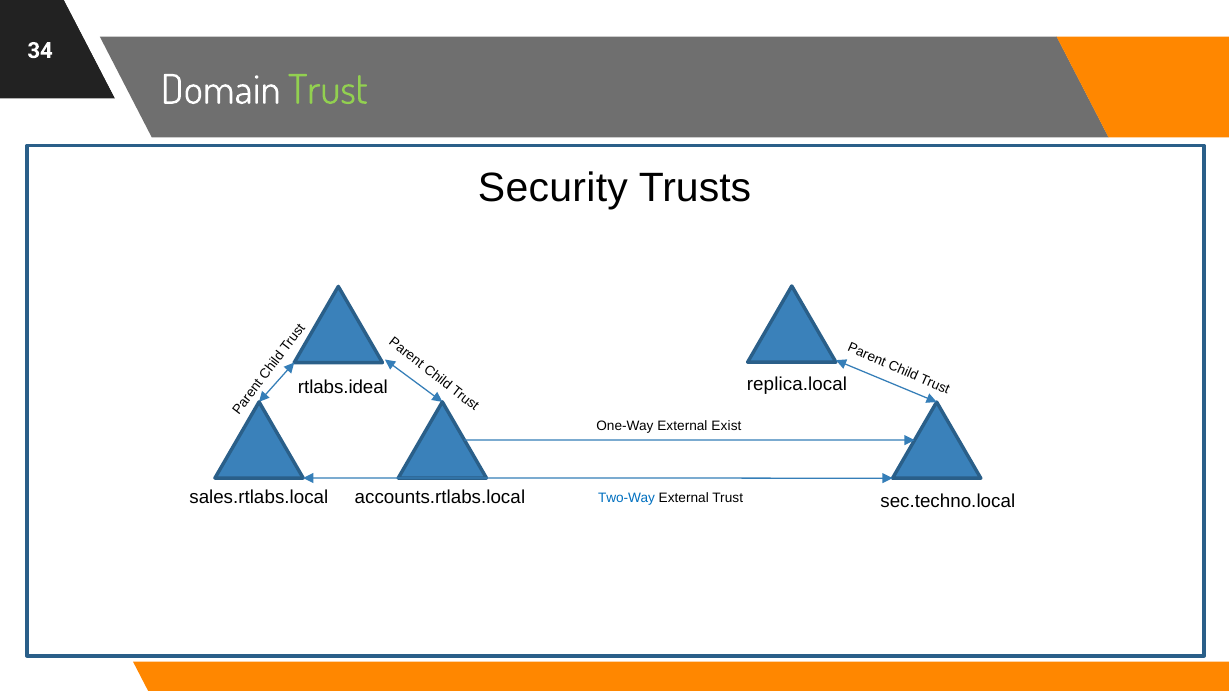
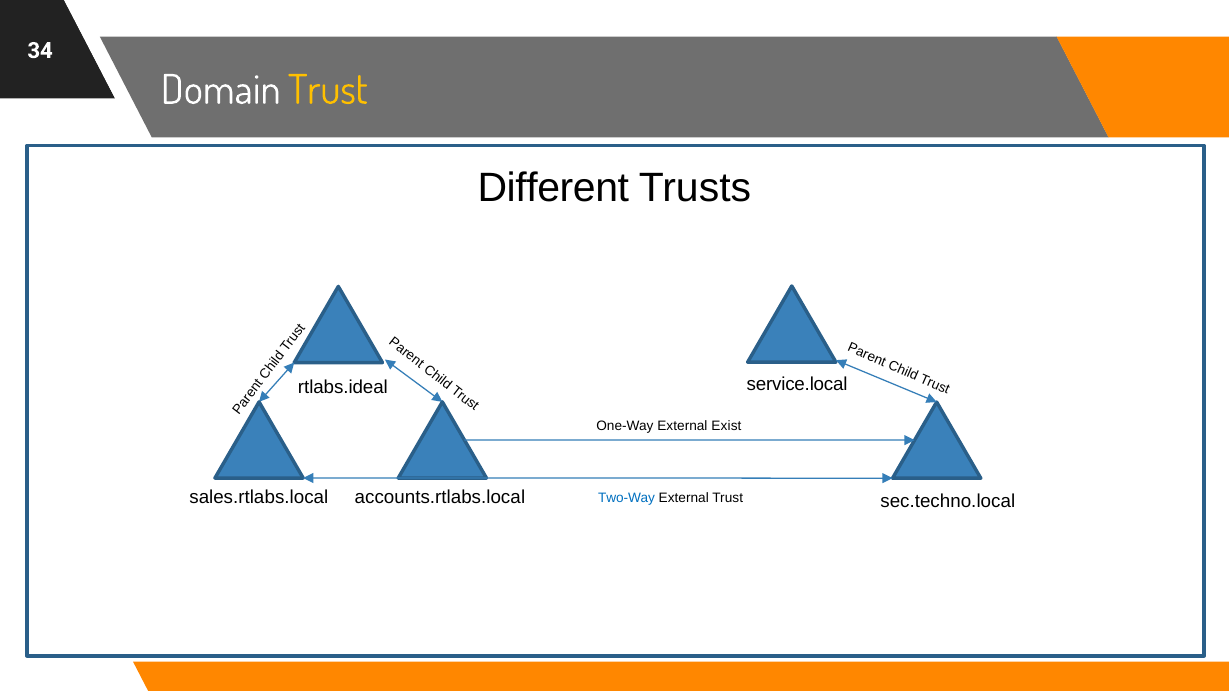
Trust at (328, 90) colour: light green -> yellow
Security: Security -> Different
replica.local: replica.local -> service.local
